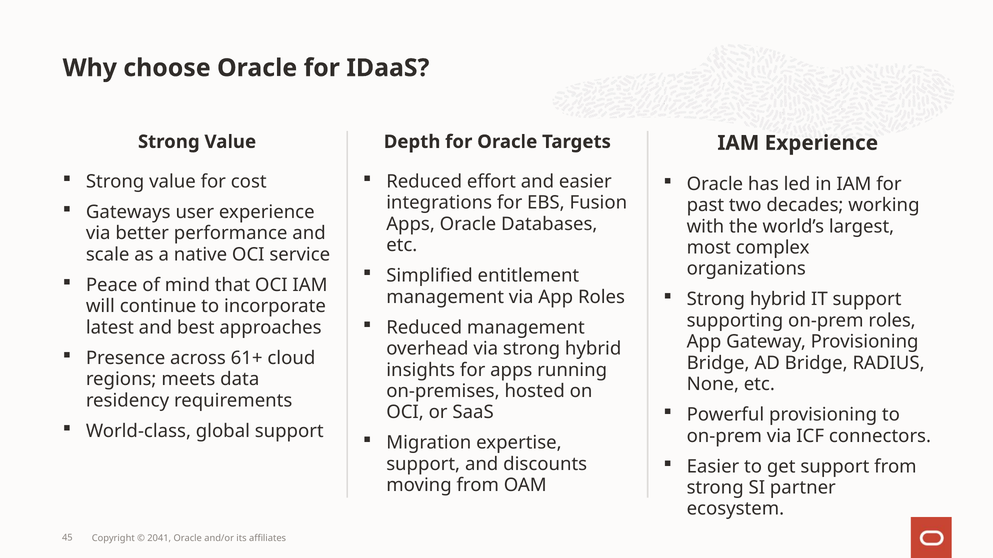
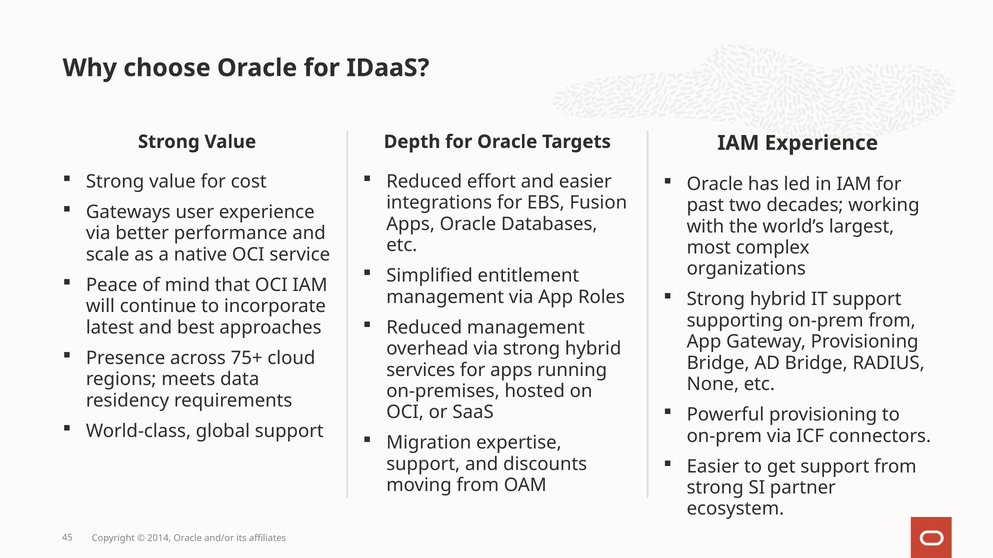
on-prem roles: roles -> from
61+: 61+ -> 75+
insights: insights -> services
2041: 2041 -> 2014
